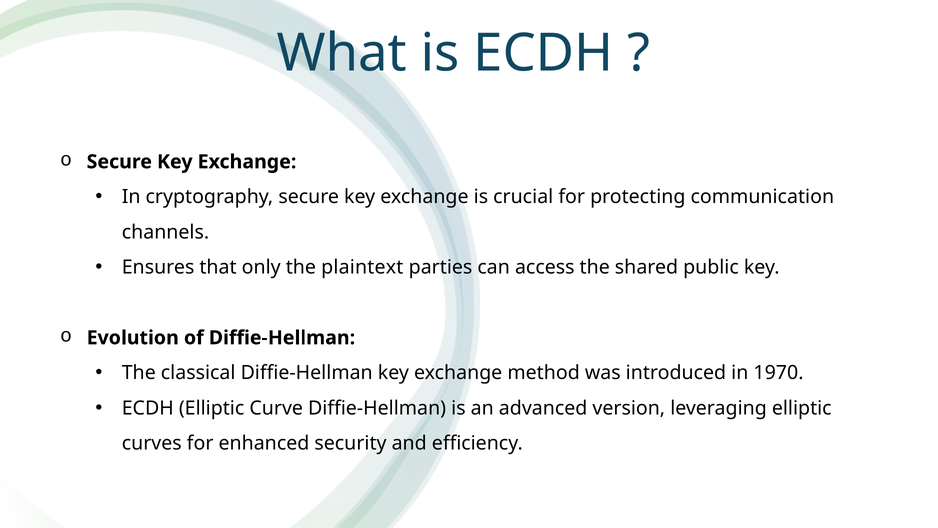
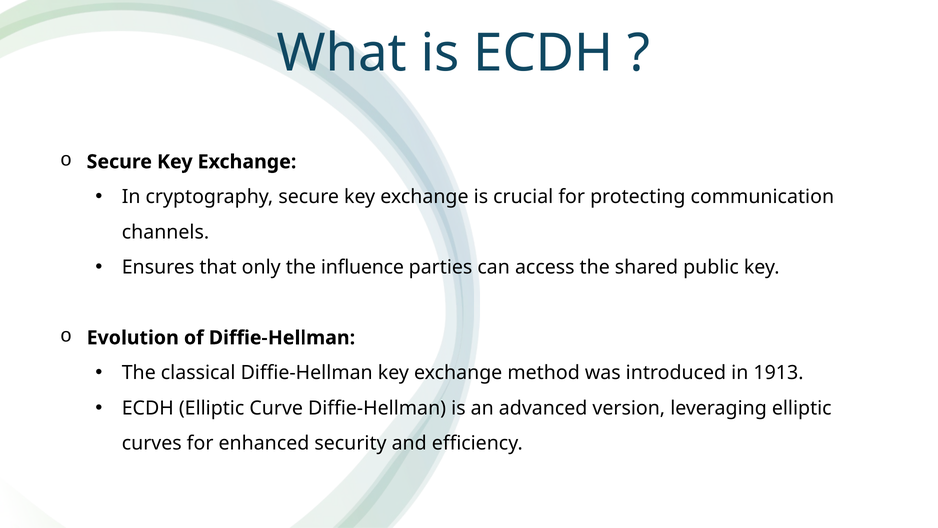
plaintext: plaintext -> influence
1970: 1970 -> 1913
